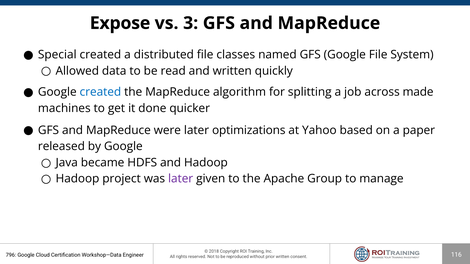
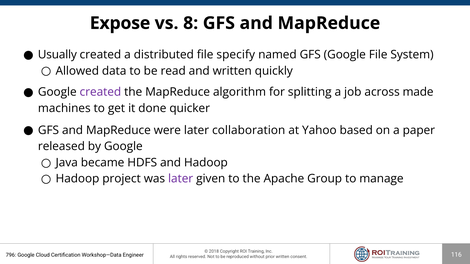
3: 3 -> 8
Special: Special -> Usually
classes: classes -> specify
created at (100, 92) colour: blue -> purple
optimizations: optimizations -> collaboration
